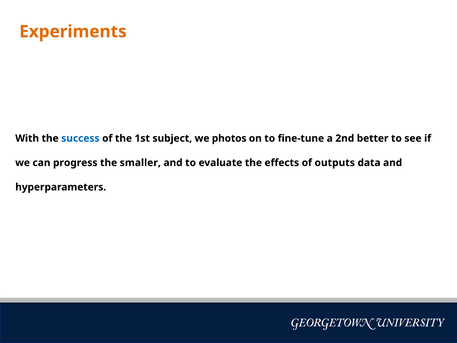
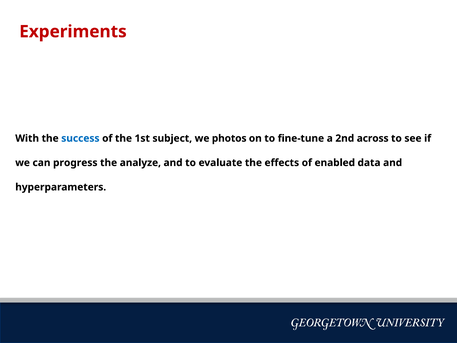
Experiments colour: orange -> red
better: better -> across
smaller: smaller -> analyze
outputs: outputs -> enabled
